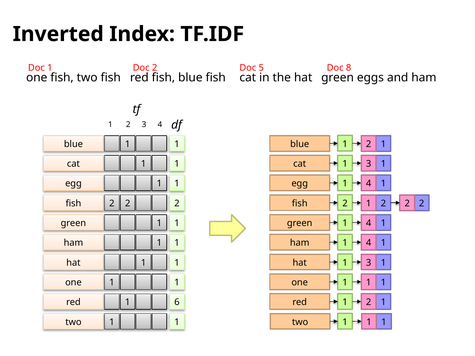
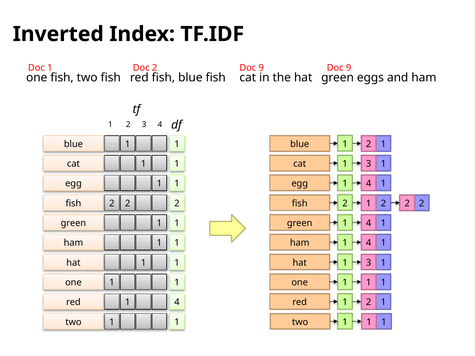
5 at (261, 68): 5 -> 9
8 at (349, 68): 8 -> 9
6 at (177, 302): 6 -> 4
